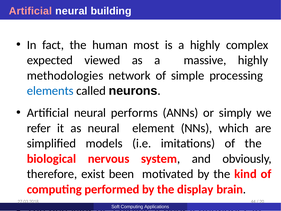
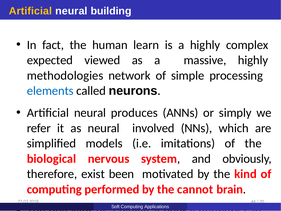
Artificial at (31, 11) colour: pink -> yellow
most: most -> learn
performs: performs -> produces
element: element -> involved
display: display -> cannot
